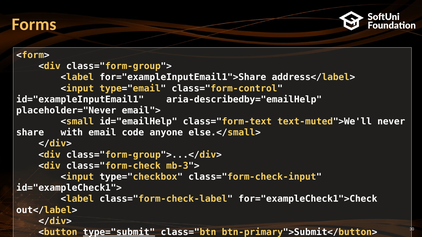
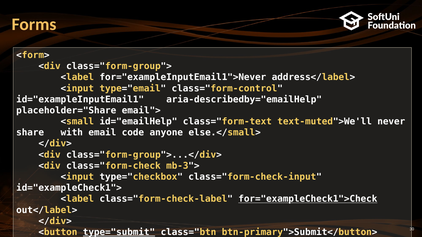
for="exampleInputEmail1">Share: for="exampleInputEmail1">Share -> for="exampleInputEmail1">Never
placeholder="Never: placeholder="Never -> placeholder="Share
for="exampleCheck1">Check underline: none -> present
